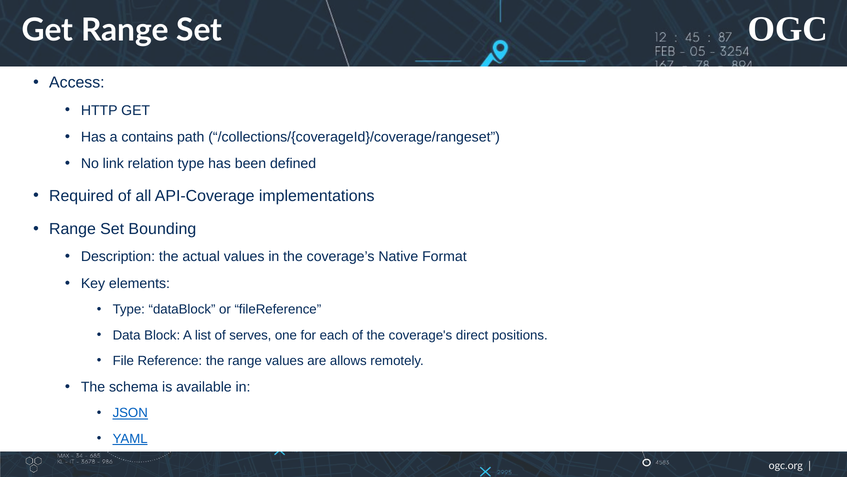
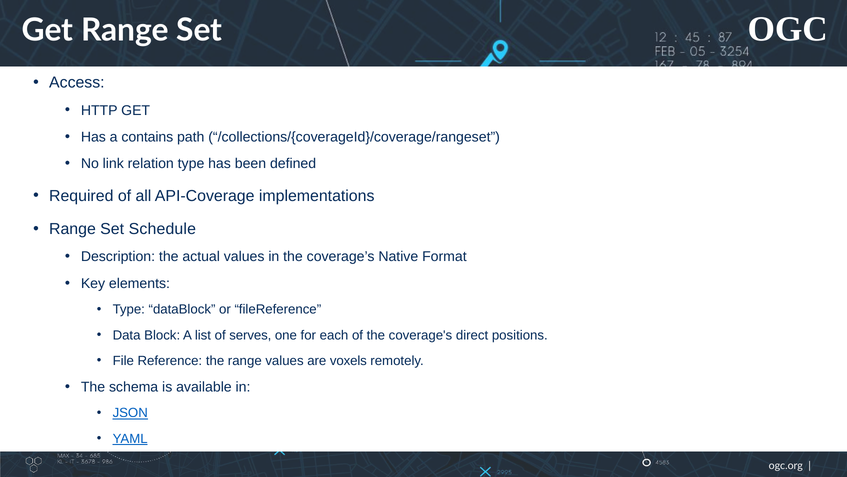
Bounding: Bounding -> Schedule
allows: allows -> voxels
